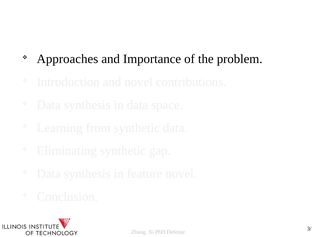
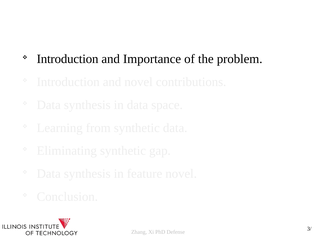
Approaches at (67, 59): Approaches -> Introduction
